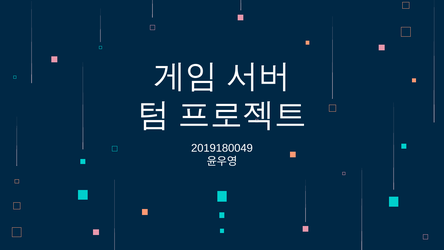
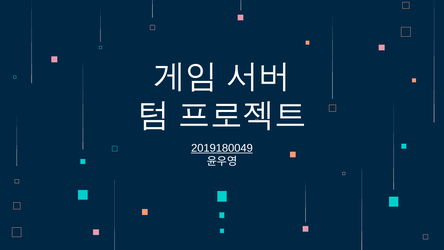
2019180049 underline: none -> present
